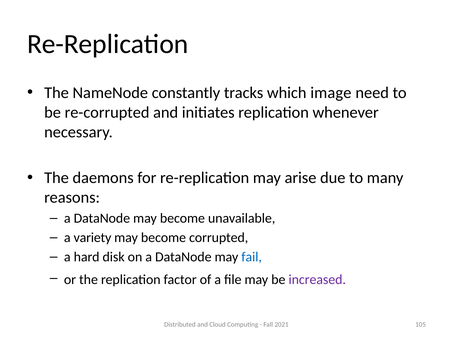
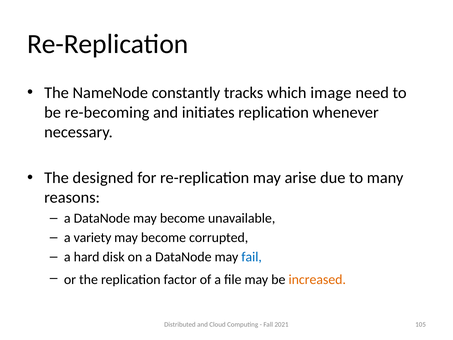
re-corrupted: re-corrupted -> re-becoming
daemons: daemons -> designed
increased colour: purple -> orange
